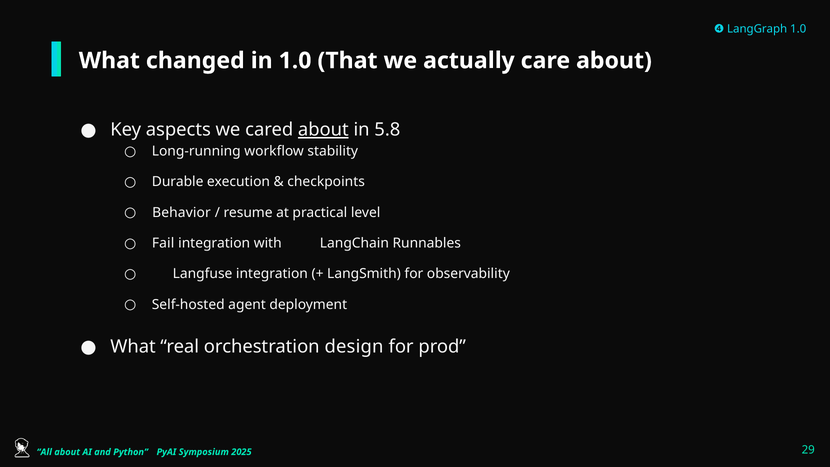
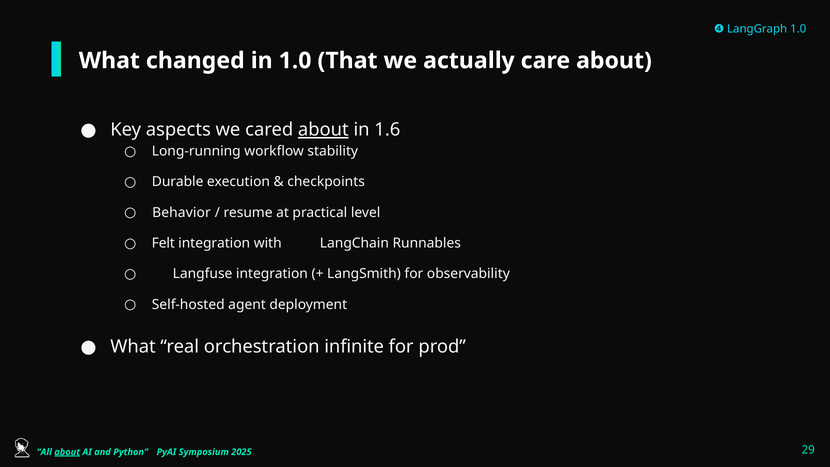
5.8: 5.8 -> 1.6
Fail: Fail -> Felt
design: design -> infinite
about at (67, 452) underline: none -> present
